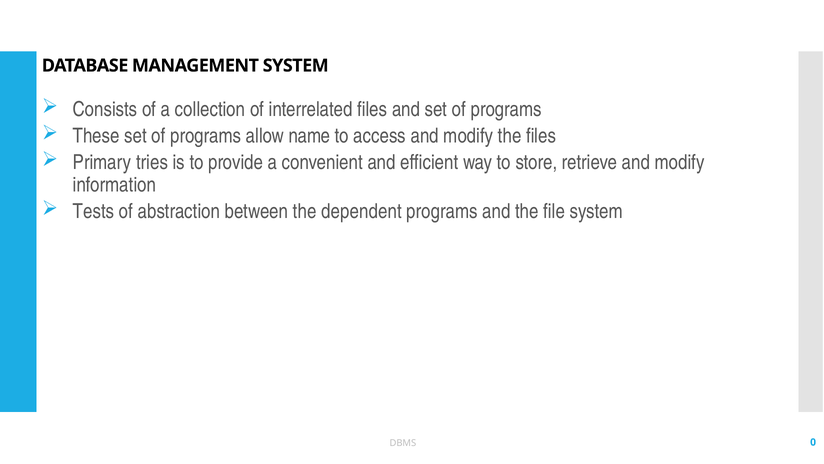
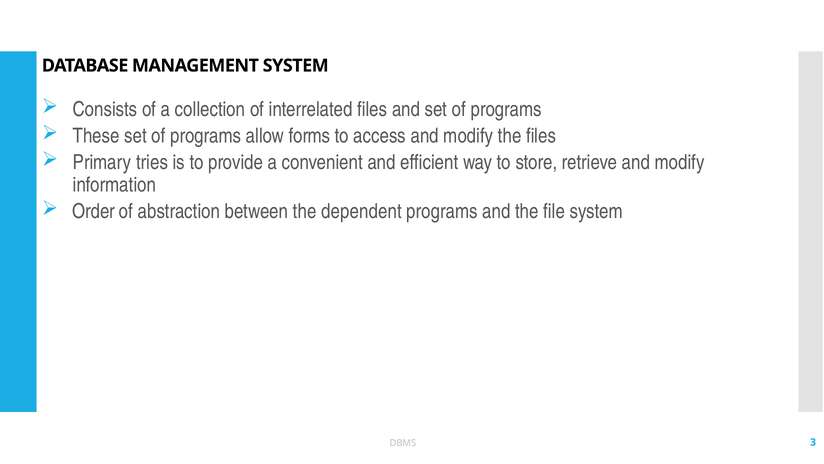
name: name -> forms
Tests: Tests -> Order
0: 0 -> 3
